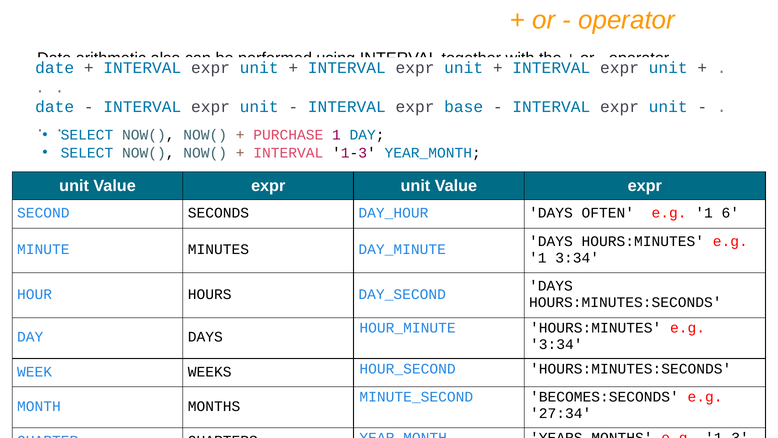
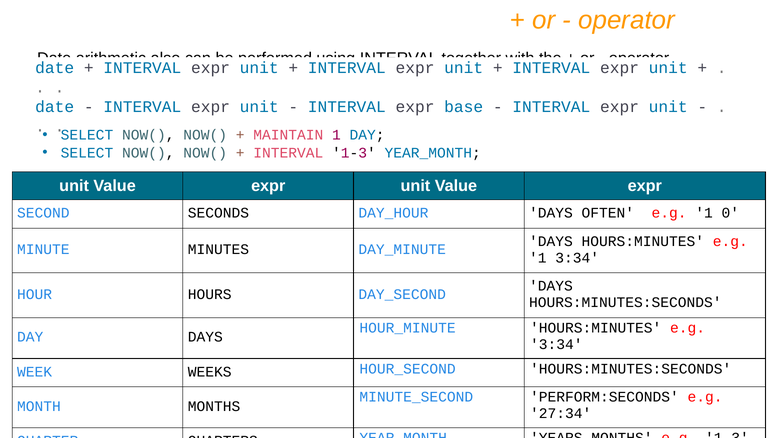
PURCHASE: PURCHASE -> MAINTAIN
6: 6 -> 0
BECOMES:SECONDS: BECOMES:SECONDS -> PERFORM:SECONDS
